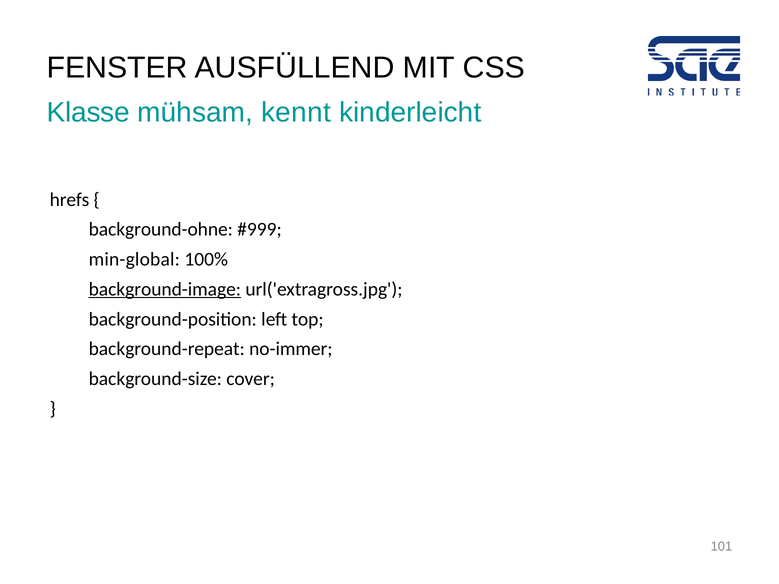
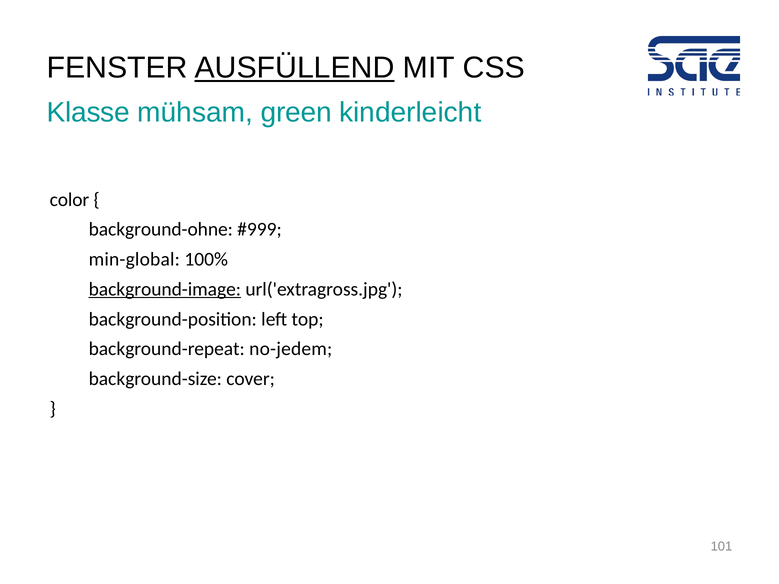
AUSFÜLLEND underline: none -> present
kennt: kennt -> green
hrefs: hrefs -> color
no-immer: no-immer -> no-jedem
